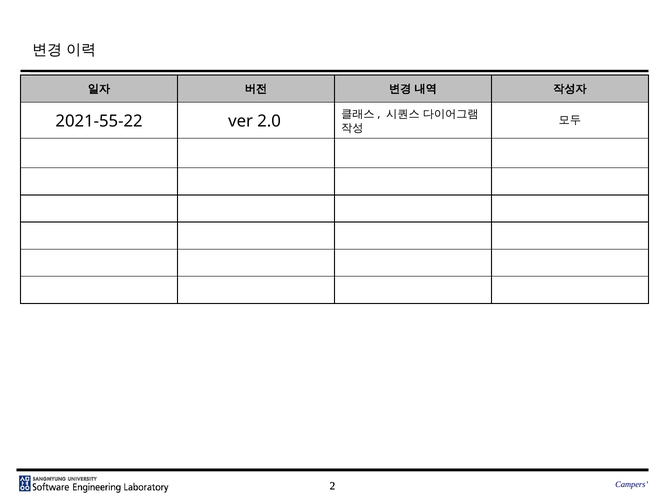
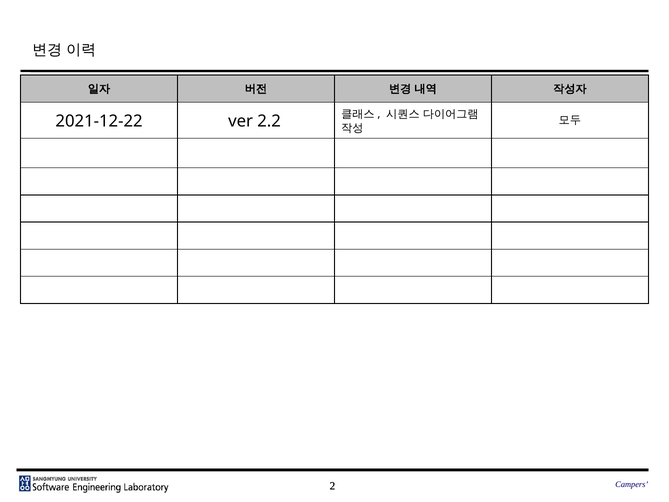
2021-55-22: 2021-55-22 -> 2021-12-22
2.0: 2.0 -> 2.2
